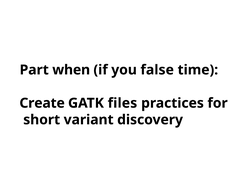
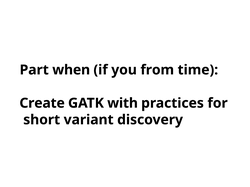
false: false -> from
files: files -> with
